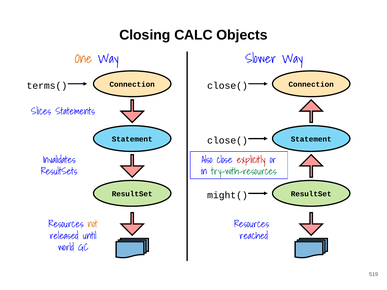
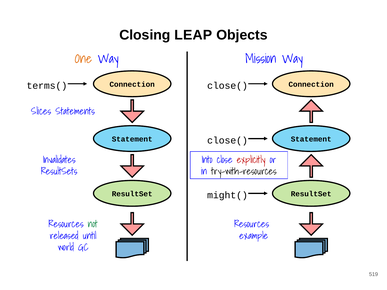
CALC: CALC -> LEAP
Slower: Slower -> Mission
Also: Also -> Into
try-with-resources colour: green -> black
not colour: orange -> green
reached: reached -> example
